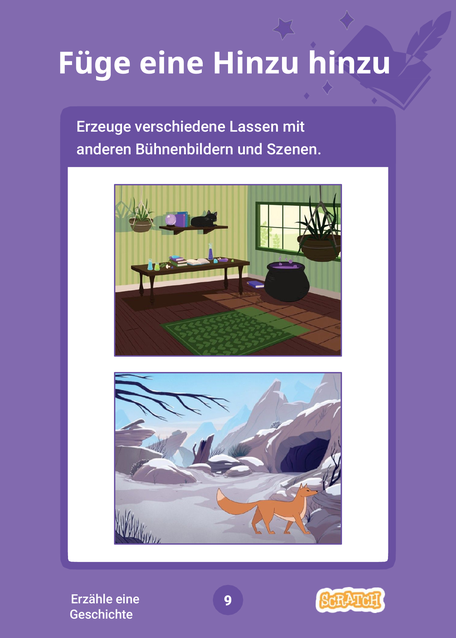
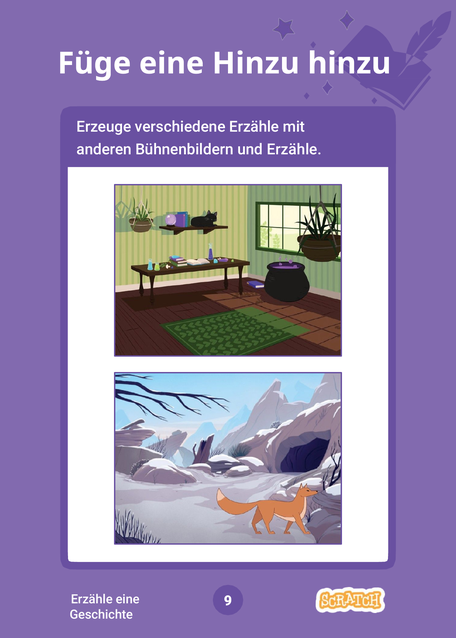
verschiedene Lassen: Lassen -> Erzähle
und Szenen: Szenen -> Erzähle
